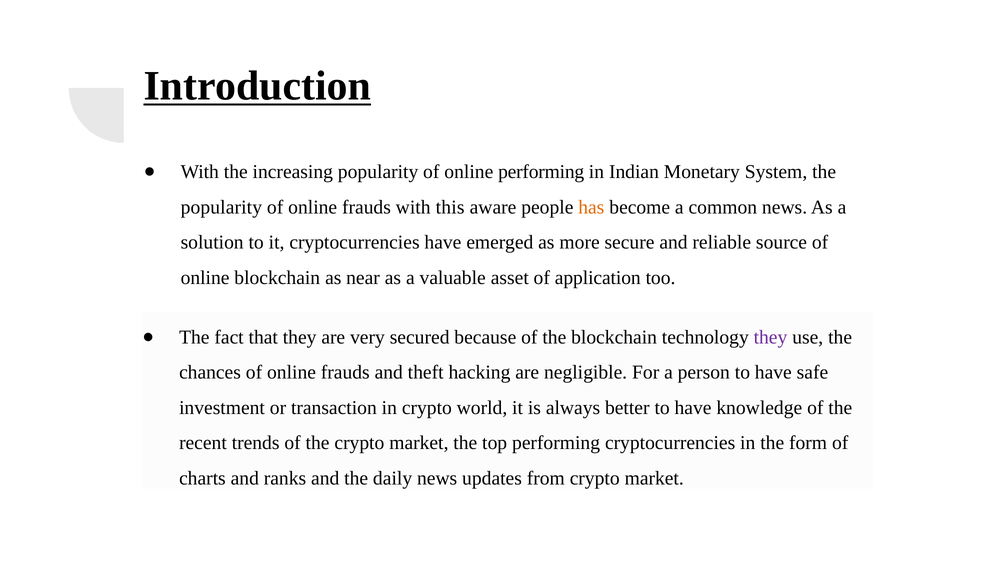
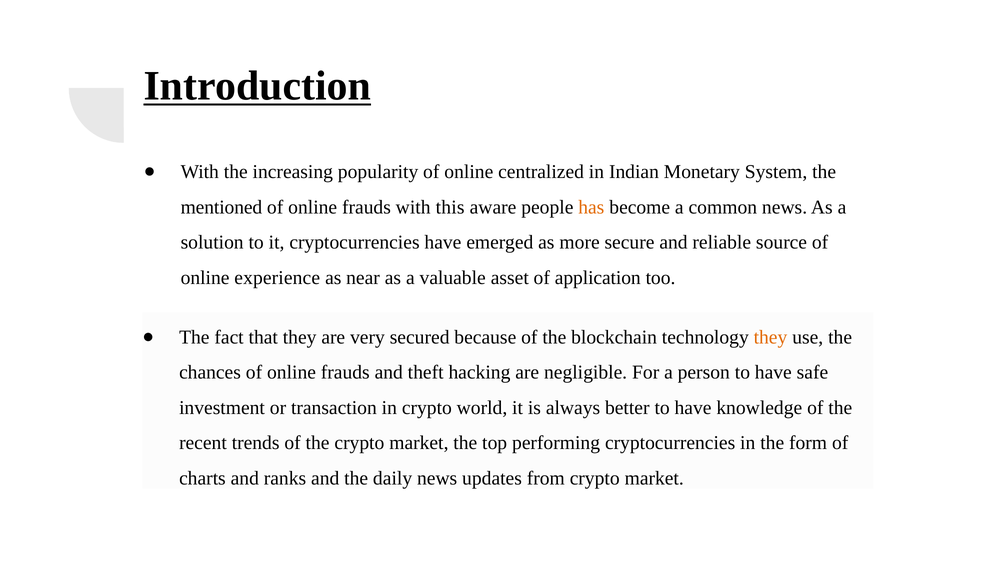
online performing: performing -> centralized
popularity at (221, 207): popularity -> mentioned
online blockchain: blockchain -> experience
they at (770, 337) colour: purple -> orange
